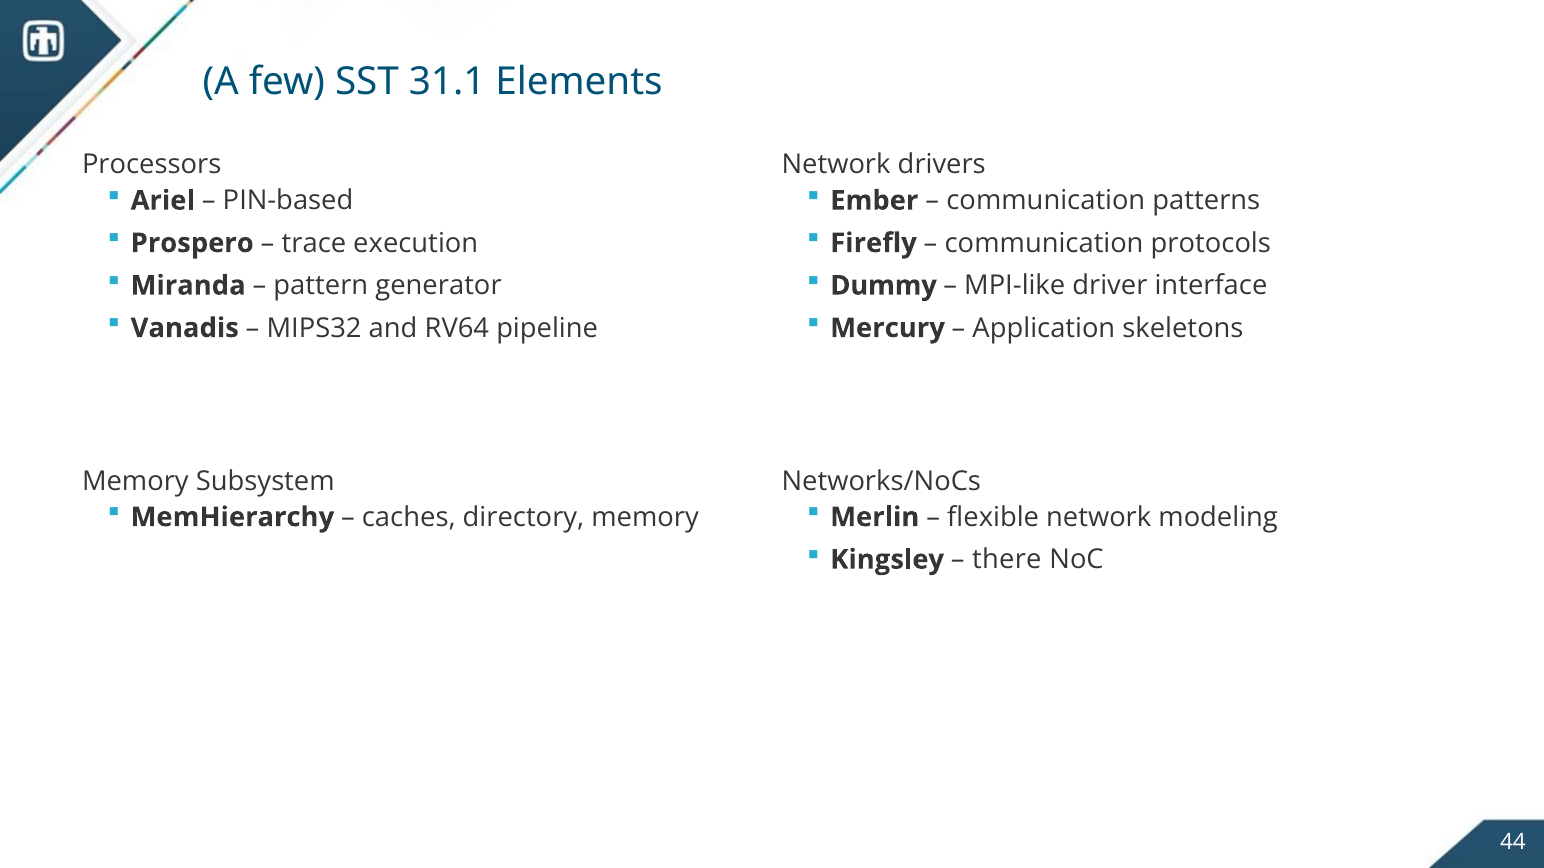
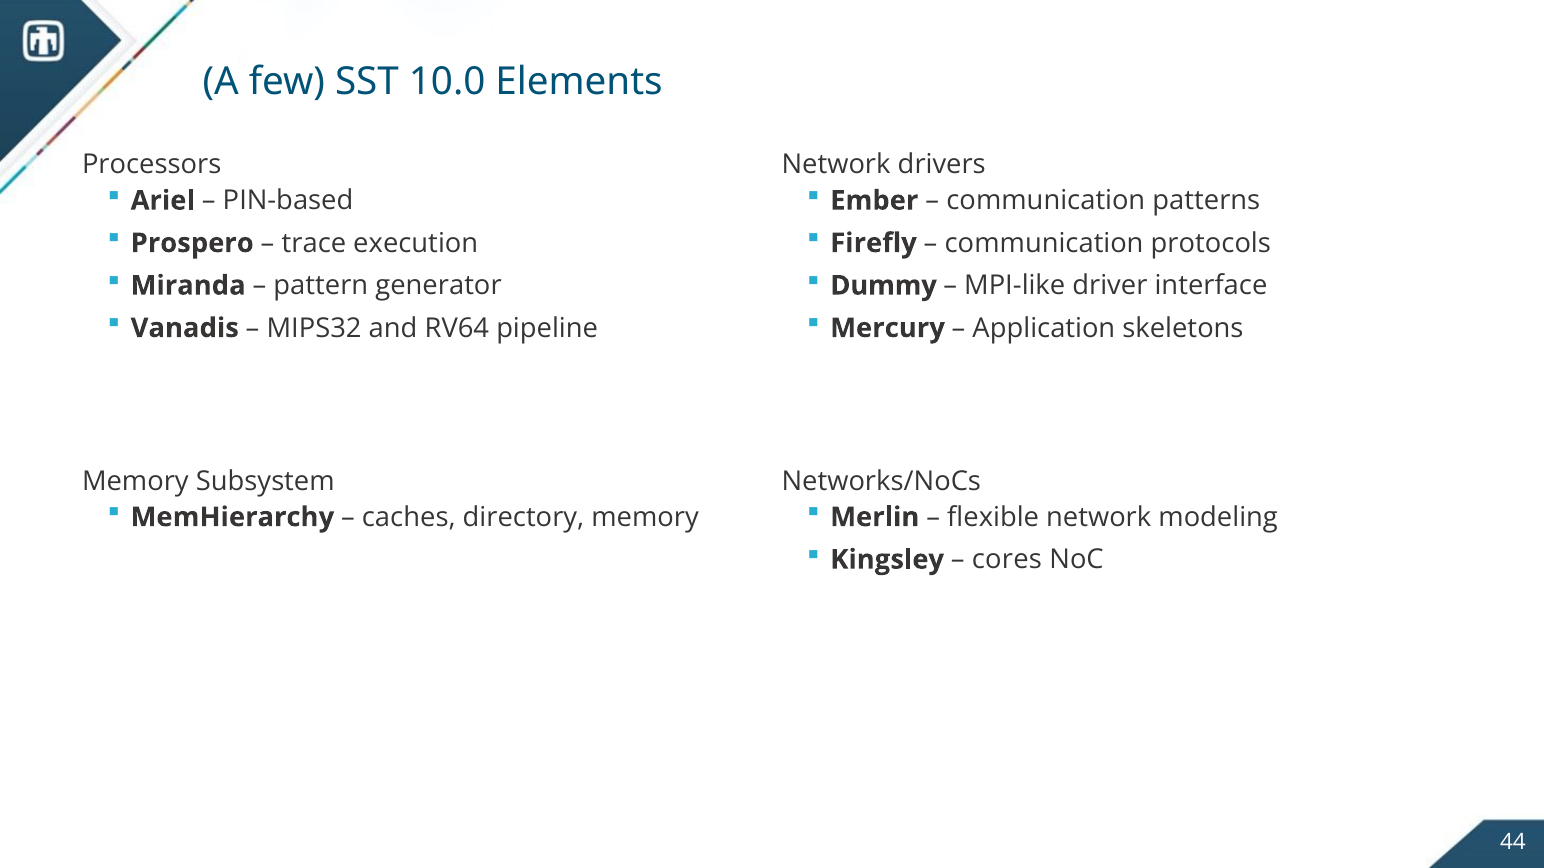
31.1: 31.1 -> 10.0
there: there -> cores
